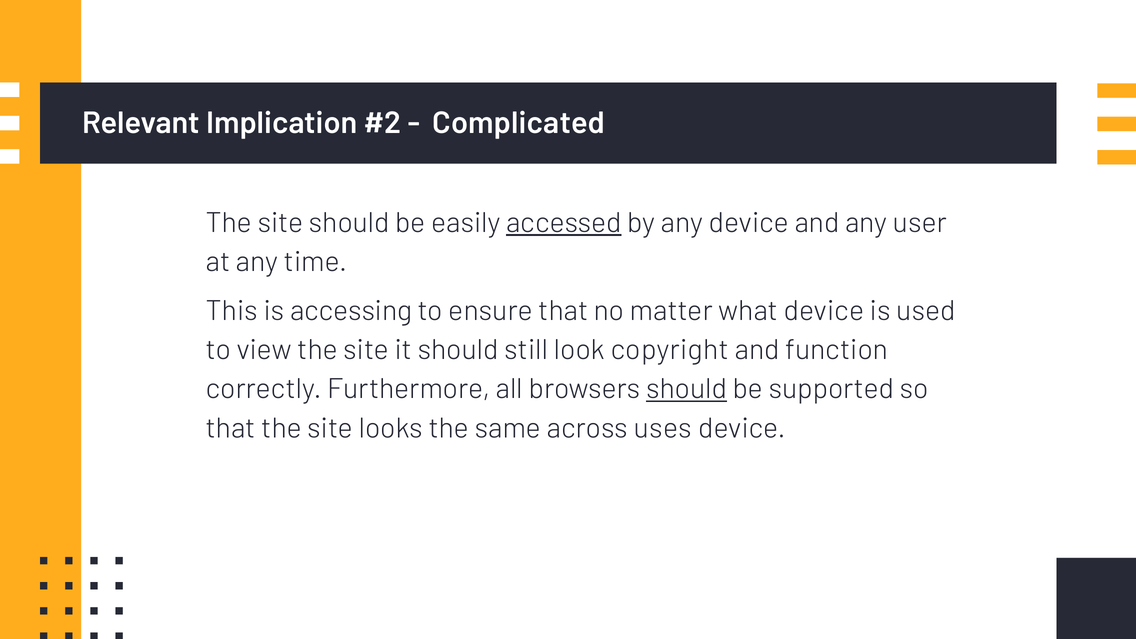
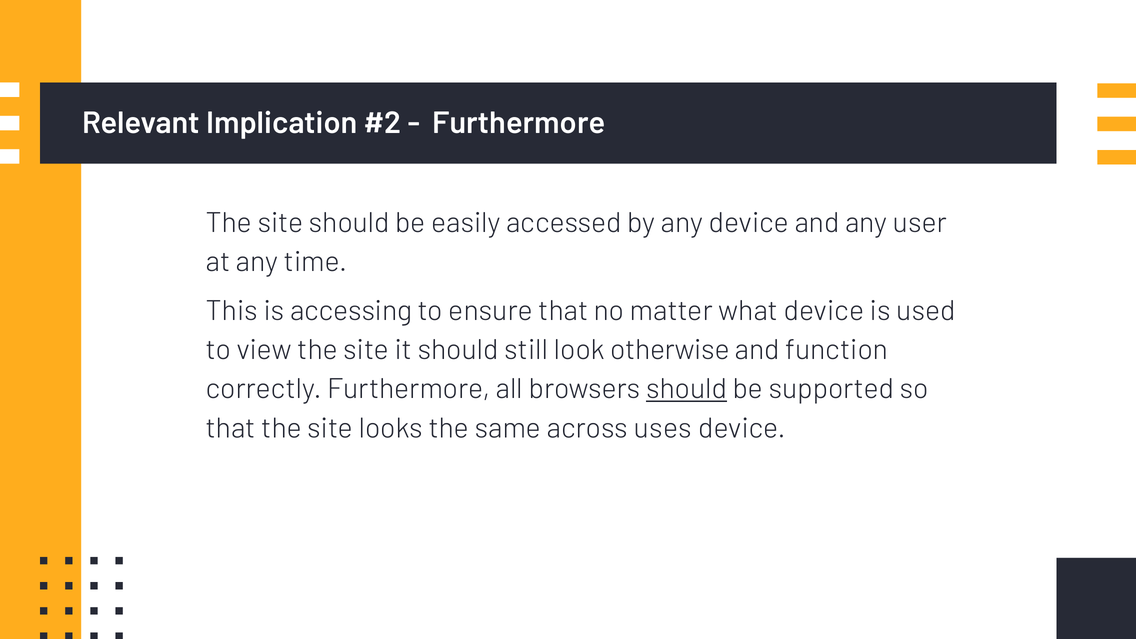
Complicated at (519, 123): Complicated -> Furthermore
accessed underline: present -> none
copyright: copyright -> otherwise
